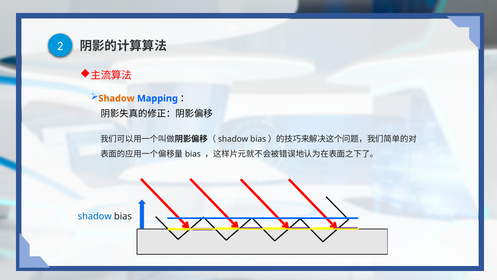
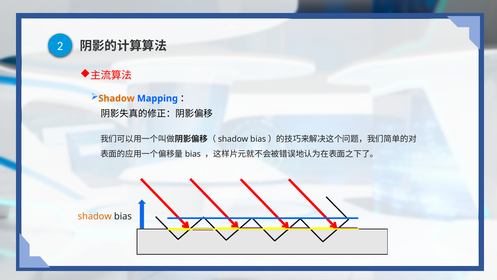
shadow at (95, 216) colour: blue -> orange
